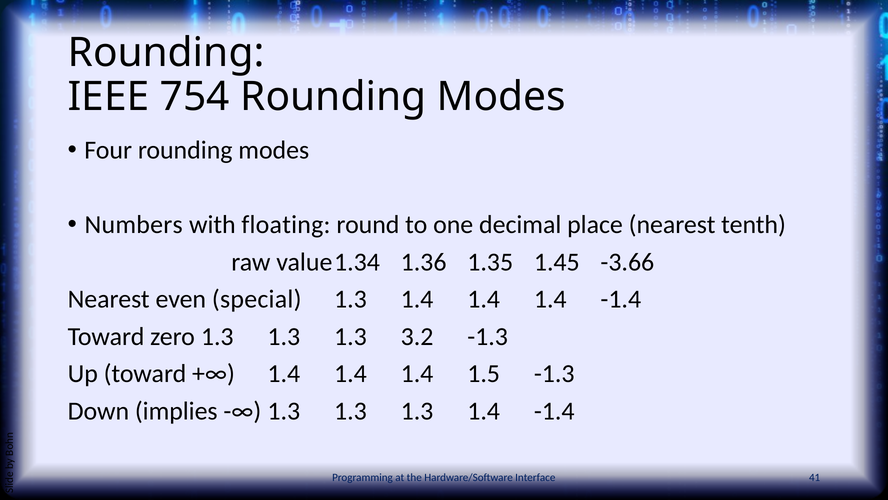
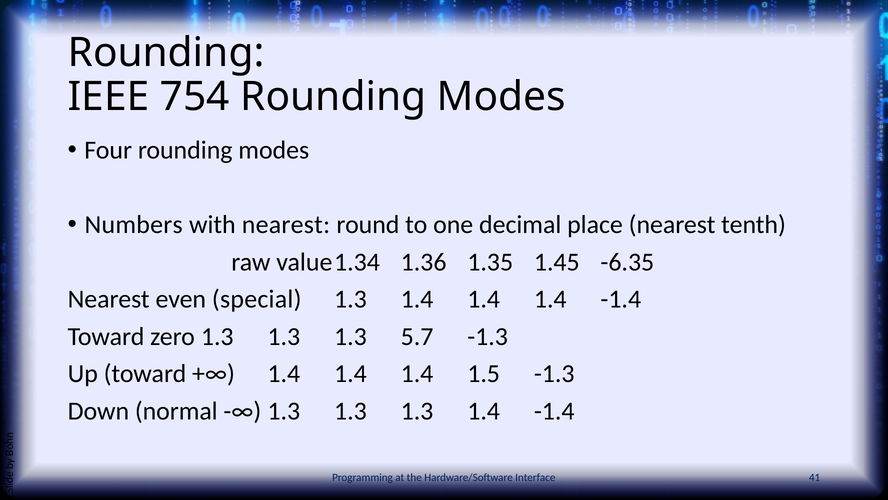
with floating: floating -> nearest
-3.66: -3.66 -> -6.35
3.2: 3.2 -> 5.7
implies: implies -> normal
